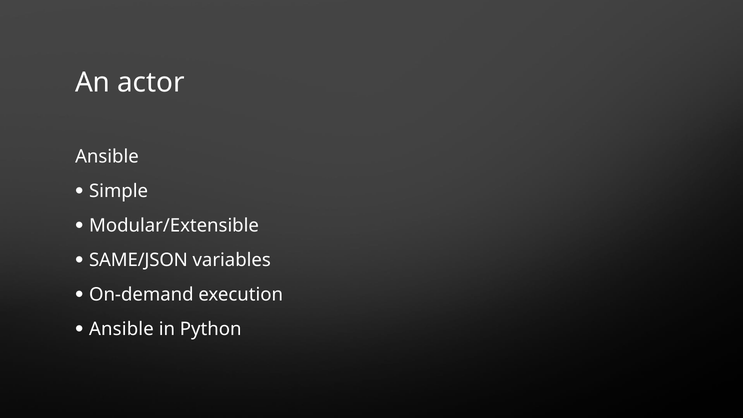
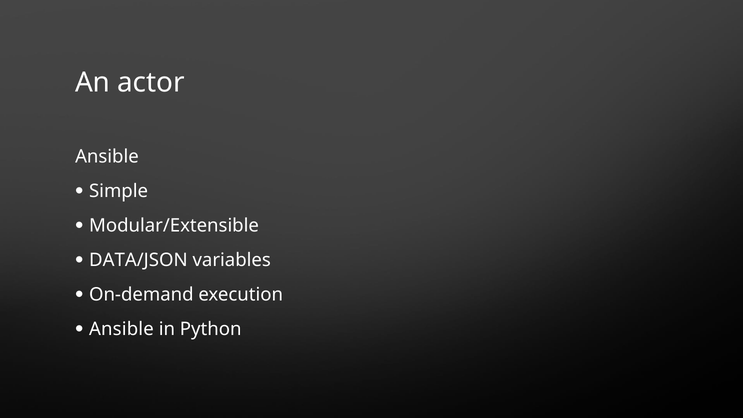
SAME/JSON: SAME/JSON -> DATA/JSON
